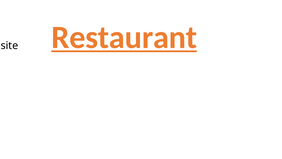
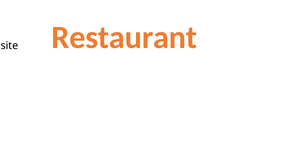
Restaurant underline: present -> none
